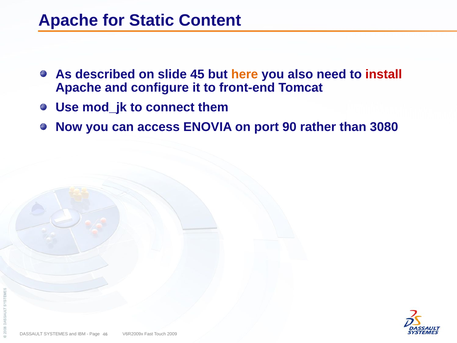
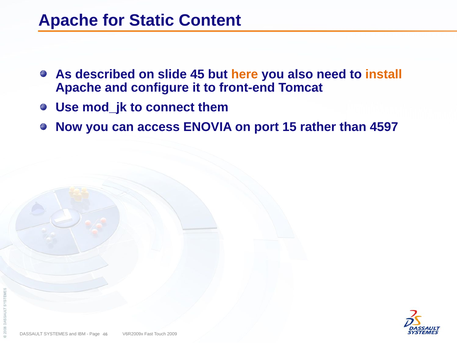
install colour: red -> orange
90: 90 -> 15
3080: 3080 -> 4597
